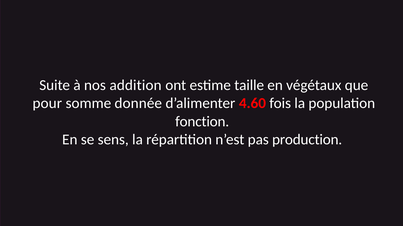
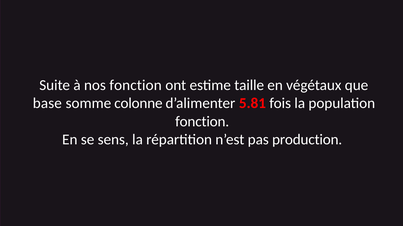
nos addition: addition -> fonction
pour: pour -> base
donnée: donnée -> colonne
4.60: 4.60 -> 5.81
